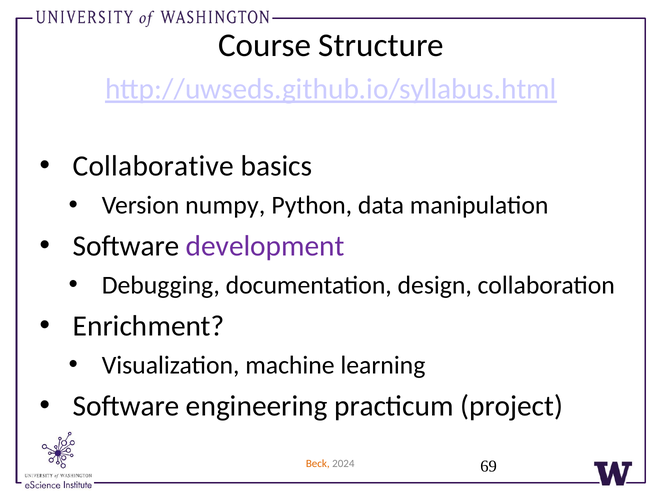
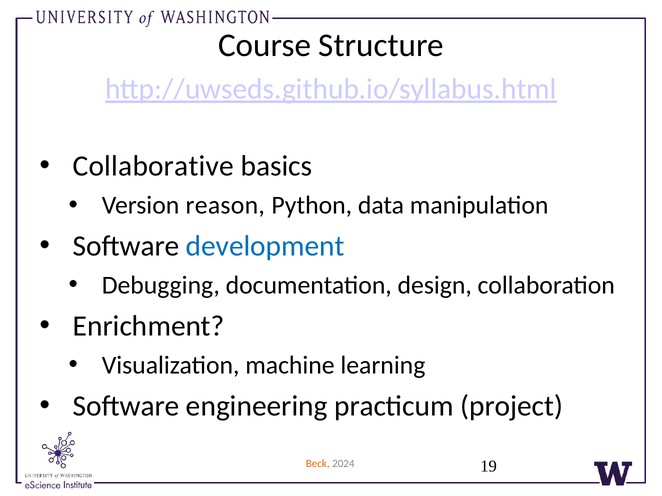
numpy: numpy -> reason
development colour: purple -> blue
69: 69 -> 19
